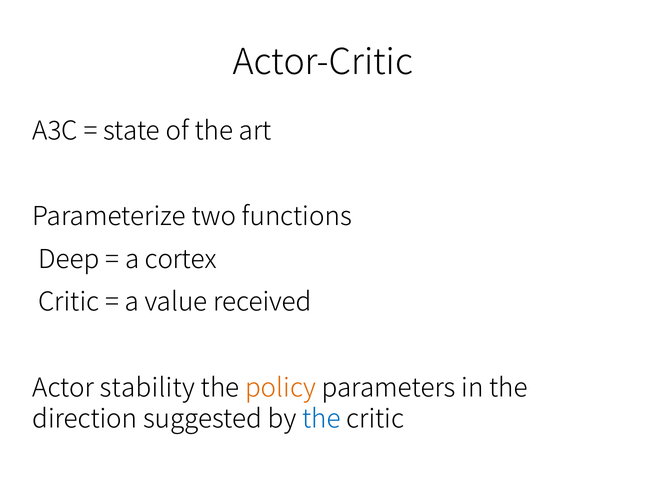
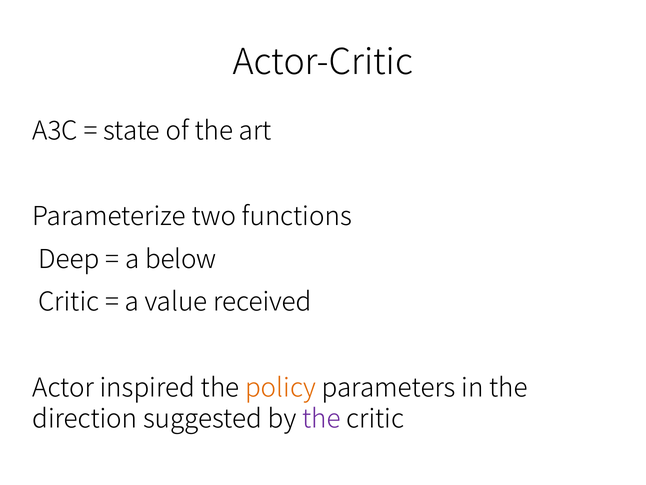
cortex: cortex -> below
stability: stability -> inspired
the at (321, 419) colour: blue -> purple
